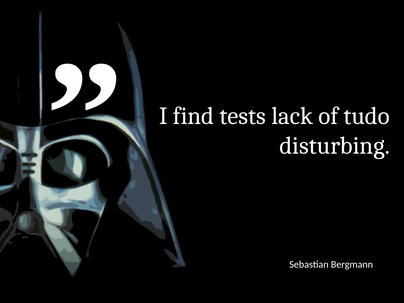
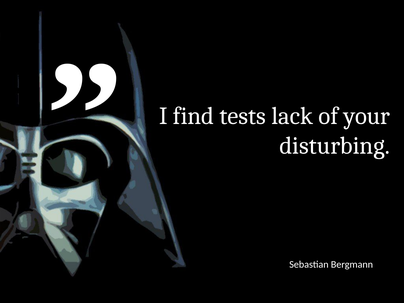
tudo: tudo -> your
